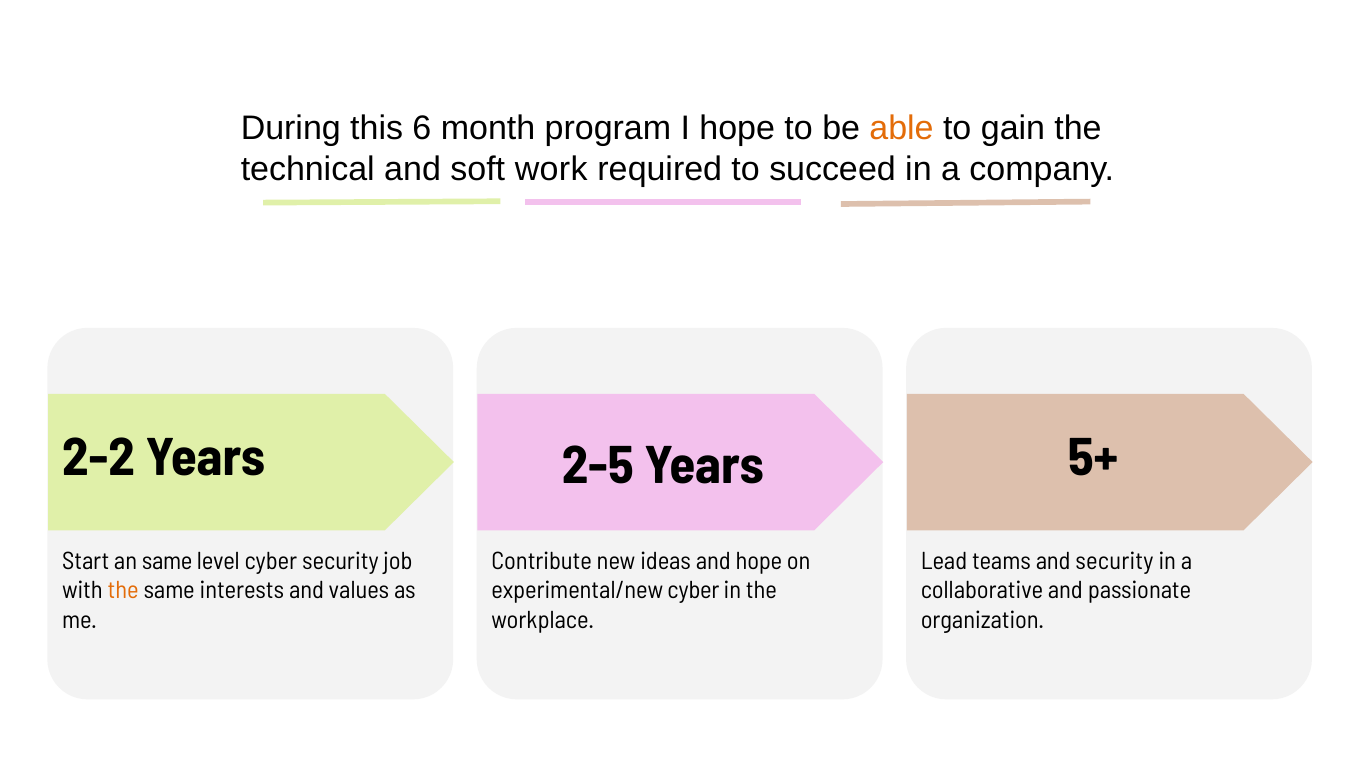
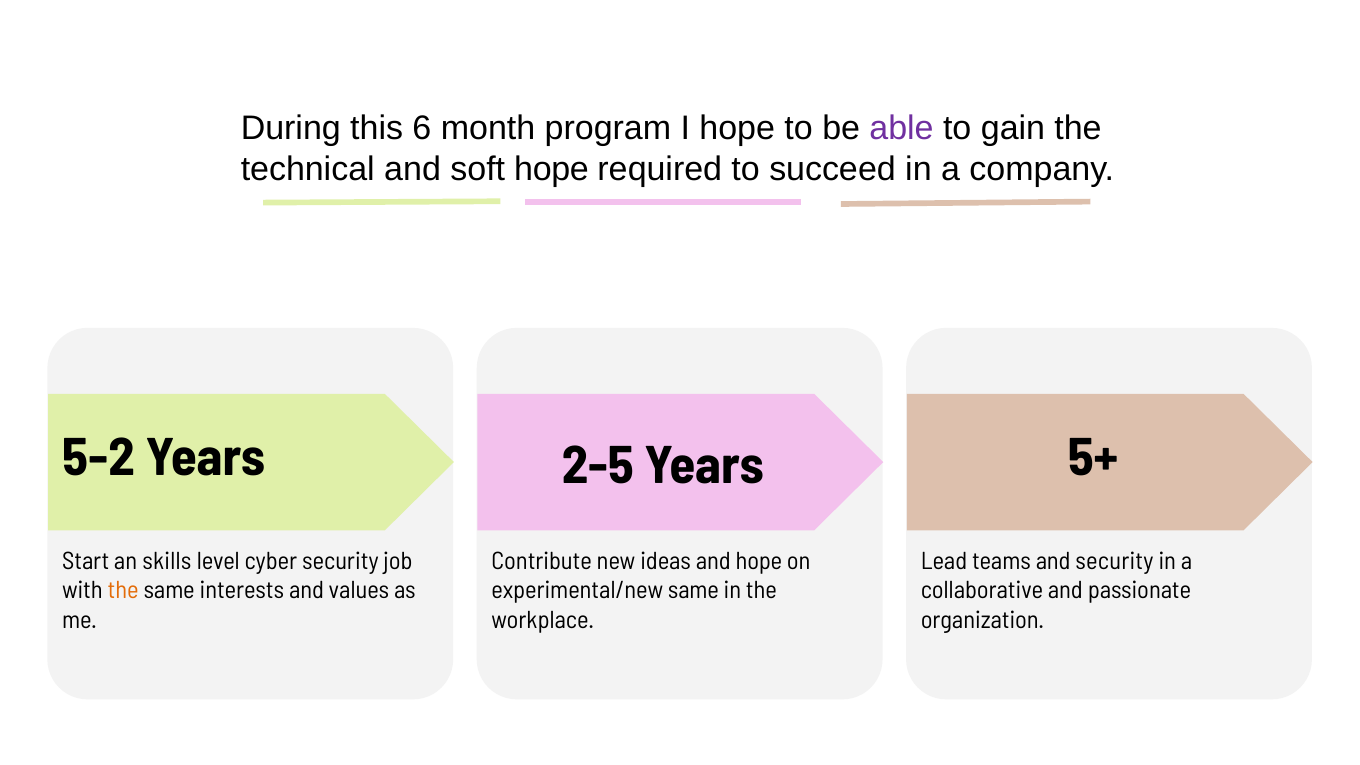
able colour: orange -> purple
soft work: work -> hope
2-2: 2-2 -> 5-2
an same: same -> skills
experimental/new cyber: cyber -> same
